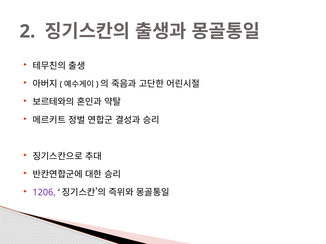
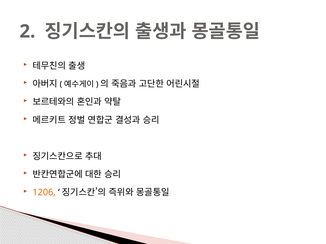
1206 colour: purple -> orange
